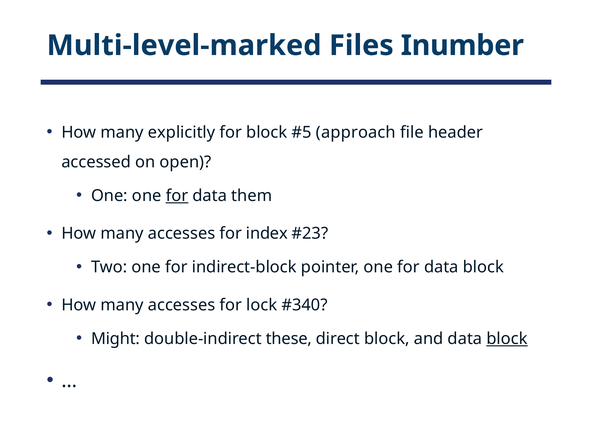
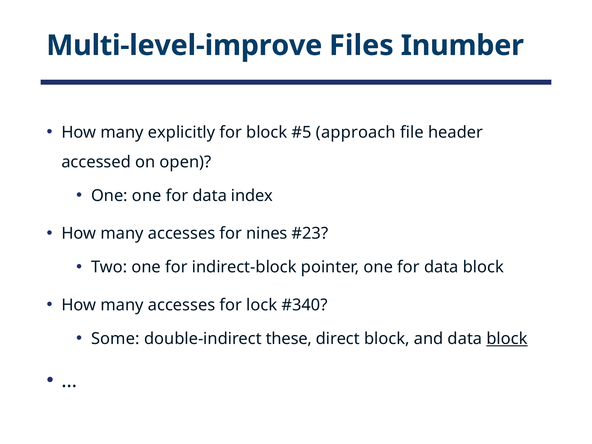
Multi-level-marked: Multi-level-marked -> Multi-level-improve
for at (177, 196) underline: present -> none
them: them -> index
index: index -> nines
Might: Might -> Some
